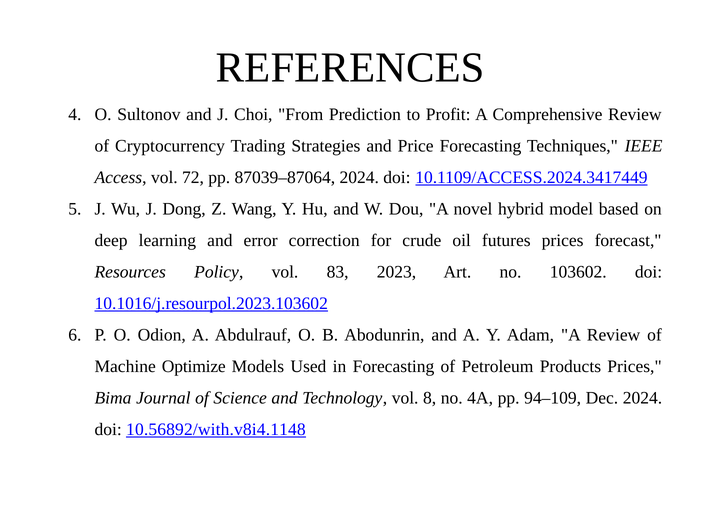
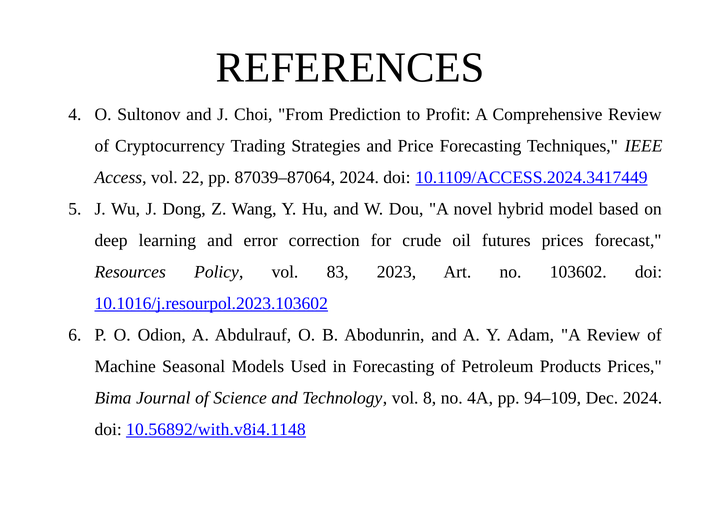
72: 72 -> 22
Optimize: Optimize -> Seasonal
